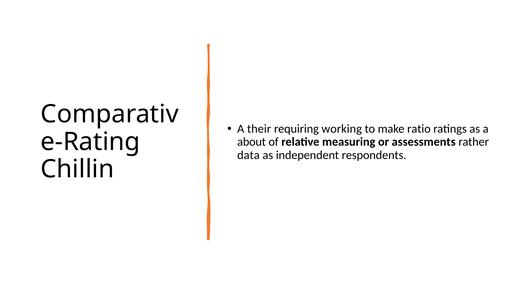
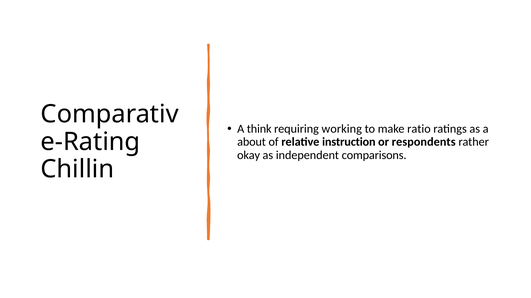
their: their -> think
measuring: measuring -> instruction
assessments: assessments -> respondents
data: data -> okay
respondents: respondents -> comparisons
